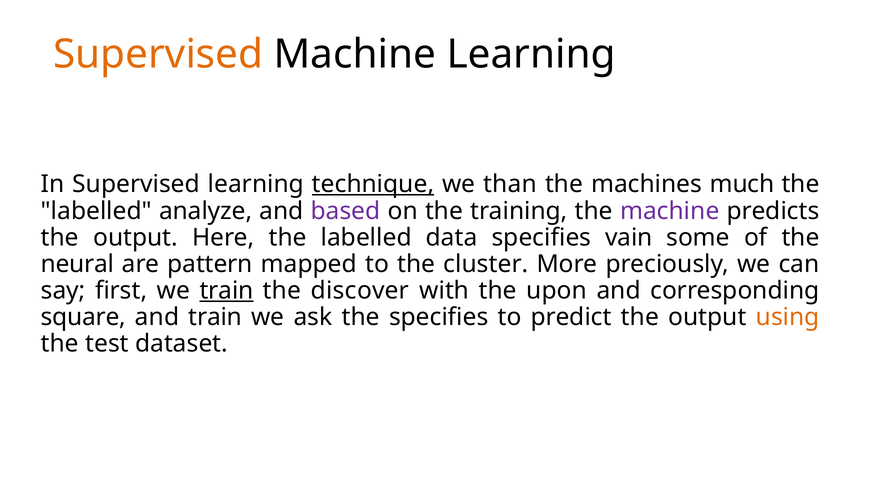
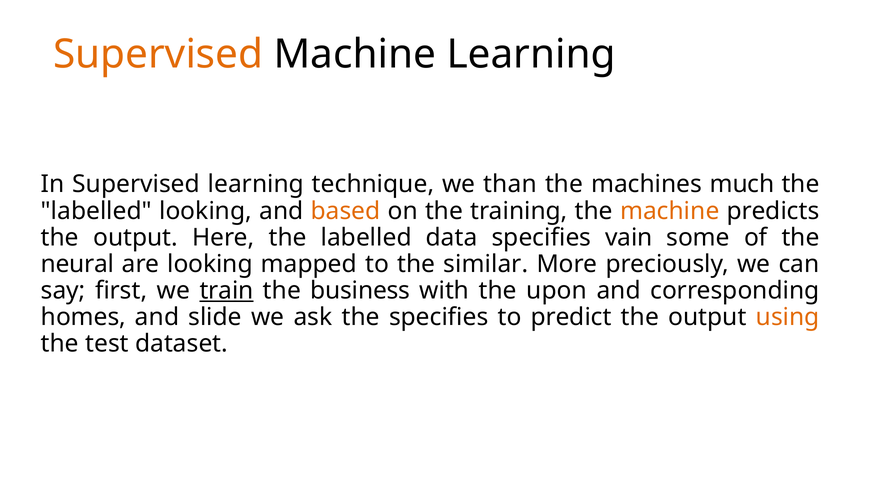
technique underline: present -> none
labelled analyze: analyze -> looking
based colour: purple -> orange
machine at (670, 211) colour: purple -> orange
are pattern: pattern -> looking
cluster: cluster -> similar
discover: discover -> business
square: square -> homes
and train: train -> slide
